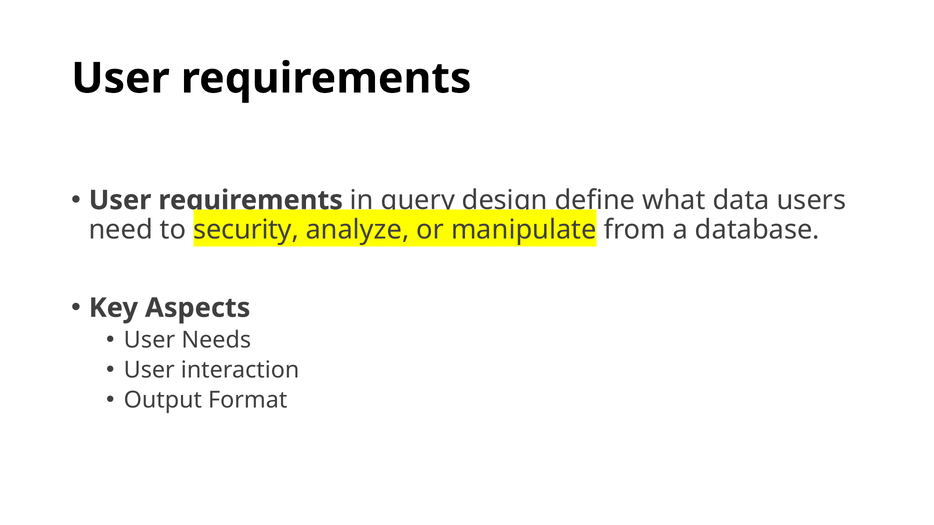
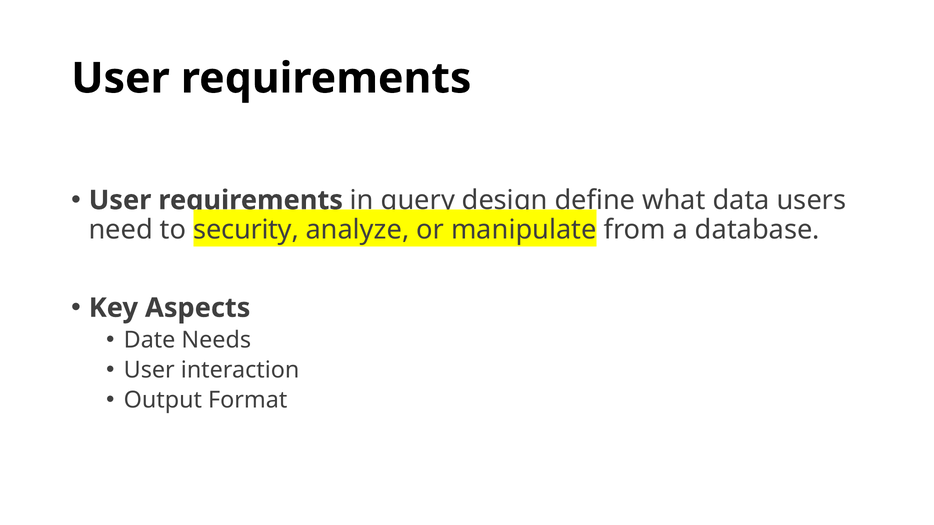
User at (149, 340): User -> Date
